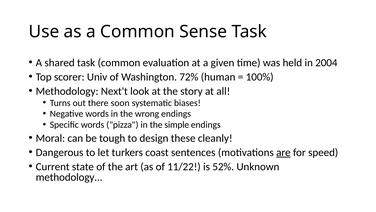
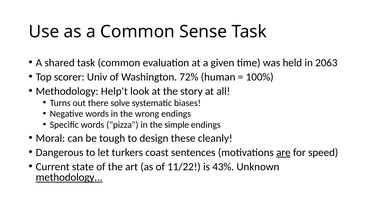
2004: 2004 -> 2063
Next't: Next't -> Help't
soon: soon -> solve
52%: 52% -> 43%
methodology at (69, 177) underline: none -> present
